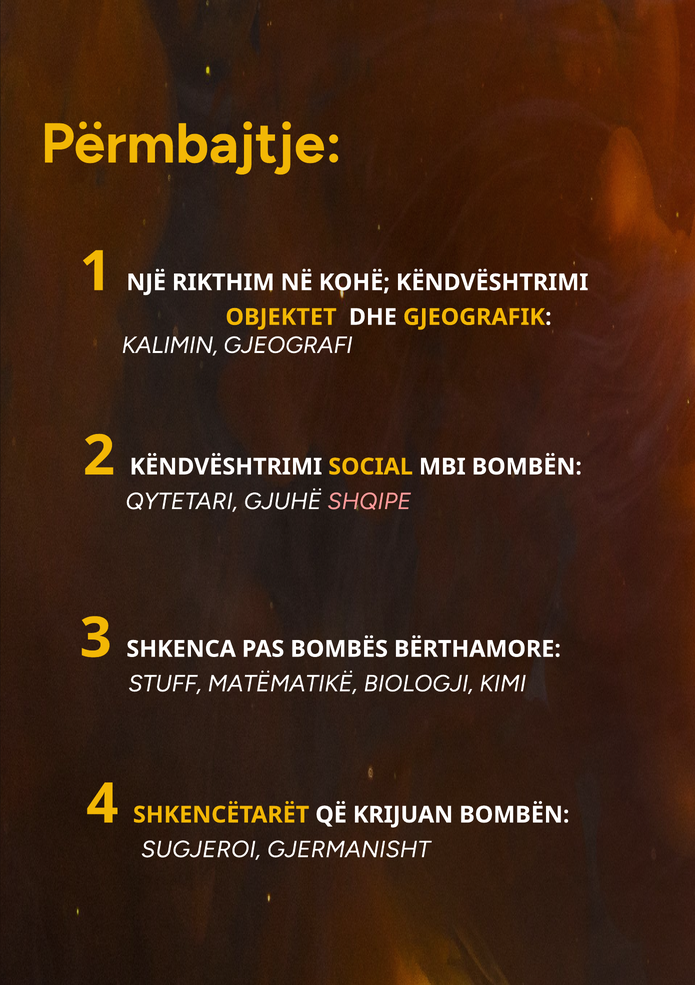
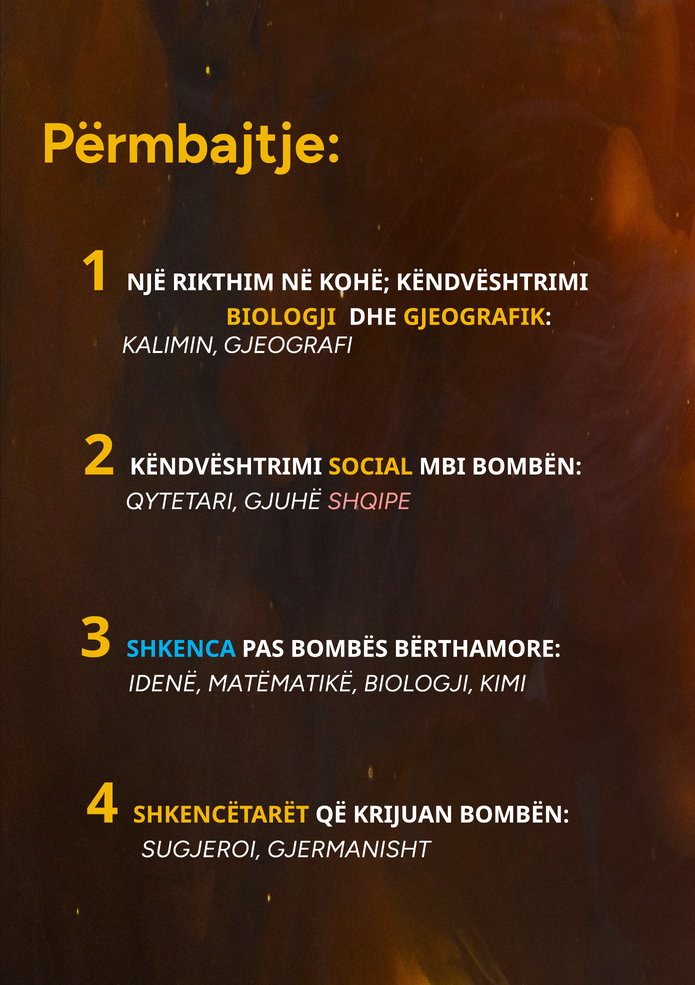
OBJEKTET at (281, 317): OBJEKTET -> BIOLOGJI
SHKENCA colour: white -> light blue
STUFF: STUFF -> IDENË
